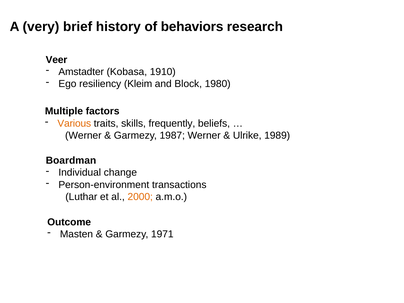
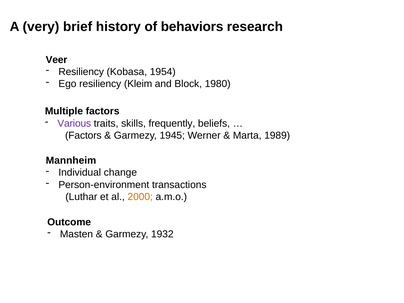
Amstadter at (81, 72): Amstadter -> Resiliency
1910: 1910 -> 1954
Various colour: orange -> purple
Werner at (83, 136): Werner -> Factors
1987: 1987 -> 1945
Ulrike: Ulrike -> Marta
Boardman: Boardman -> Mannheim
1971: 1971 -> 1932
